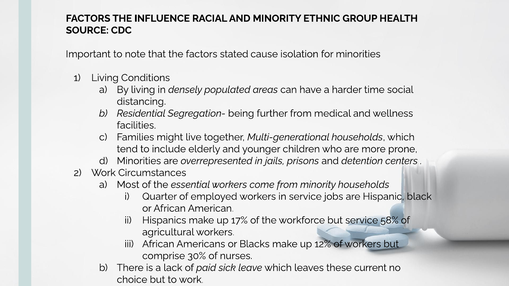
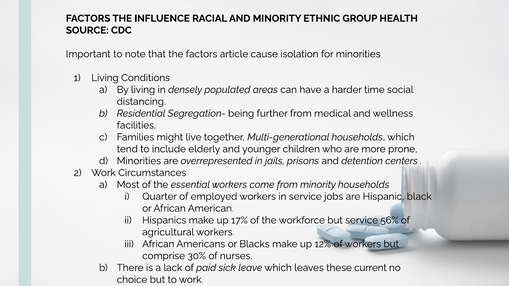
stated: stated -> article
58%: 58% -> 56%
